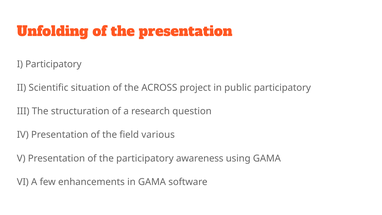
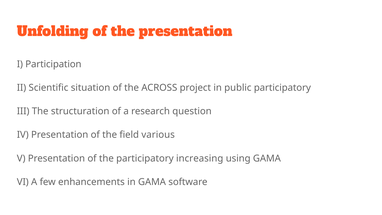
I Participatory: Participatory -> Participation
awareness: awareness -> increasing
